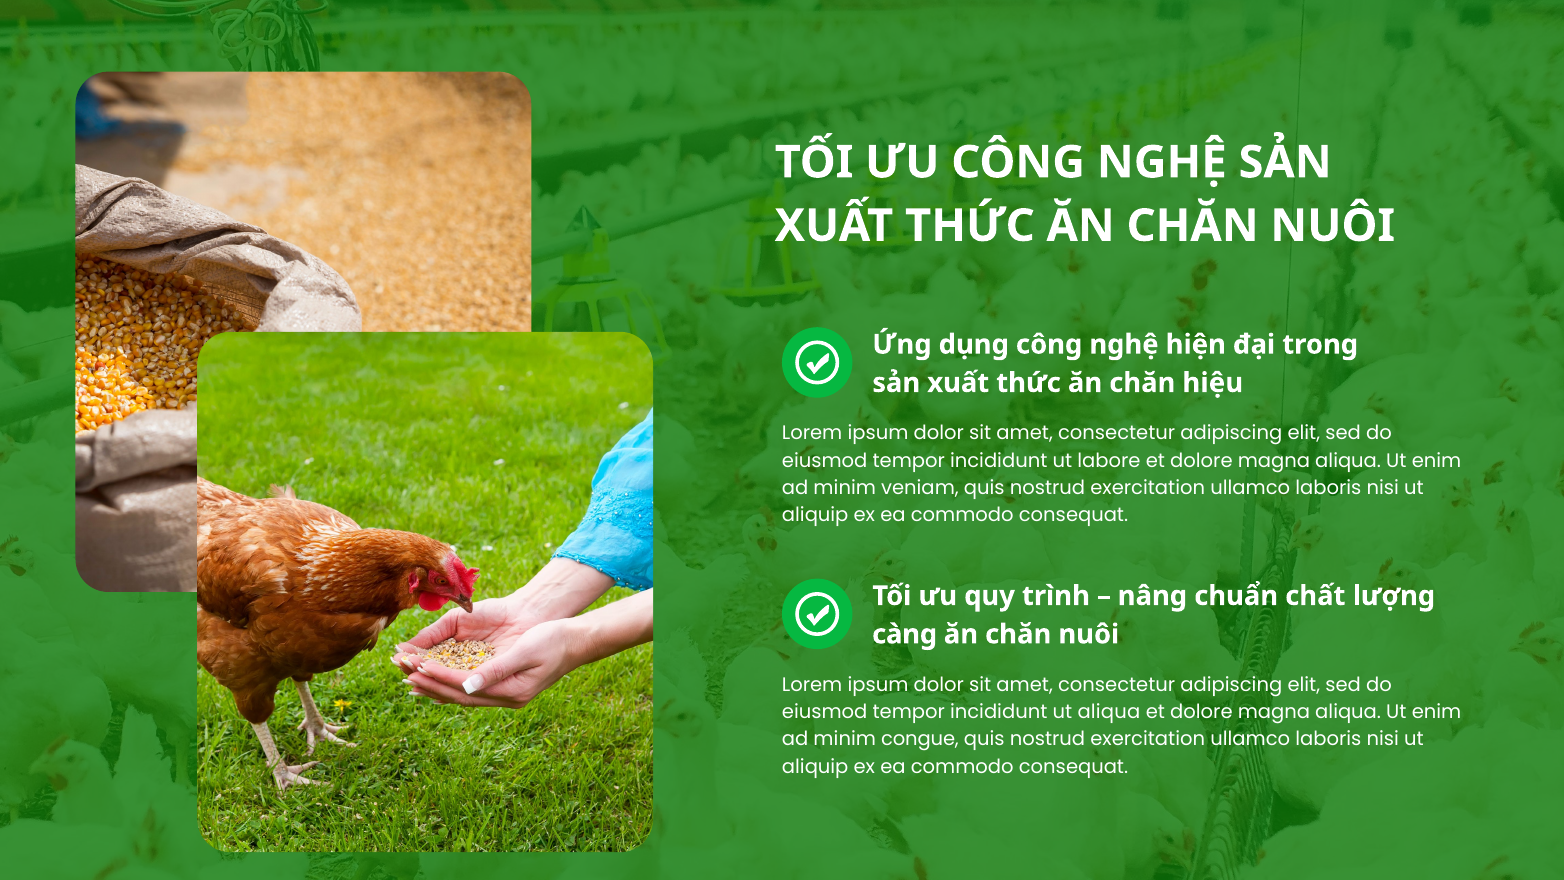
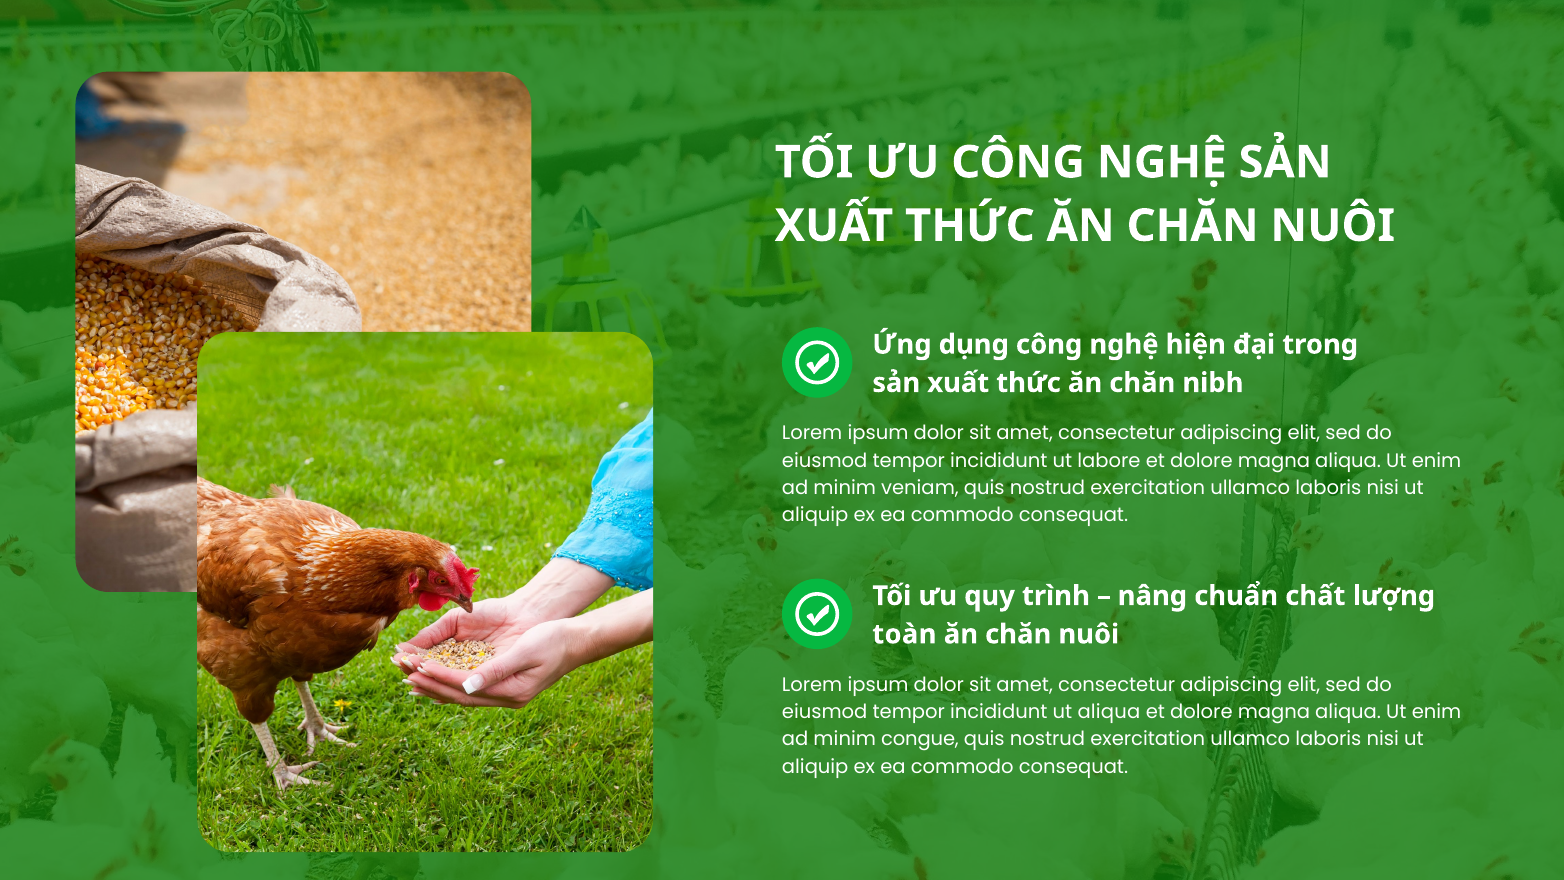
hiệu: hiệu -> nibh
càng: càng -> toàn
